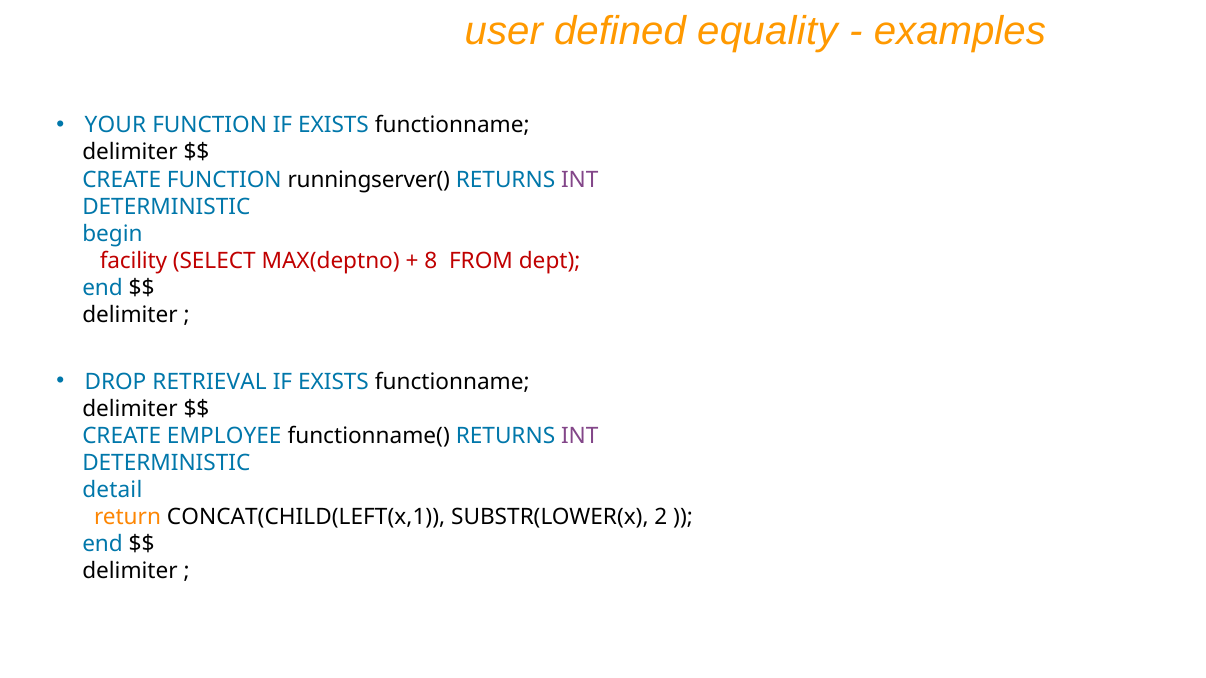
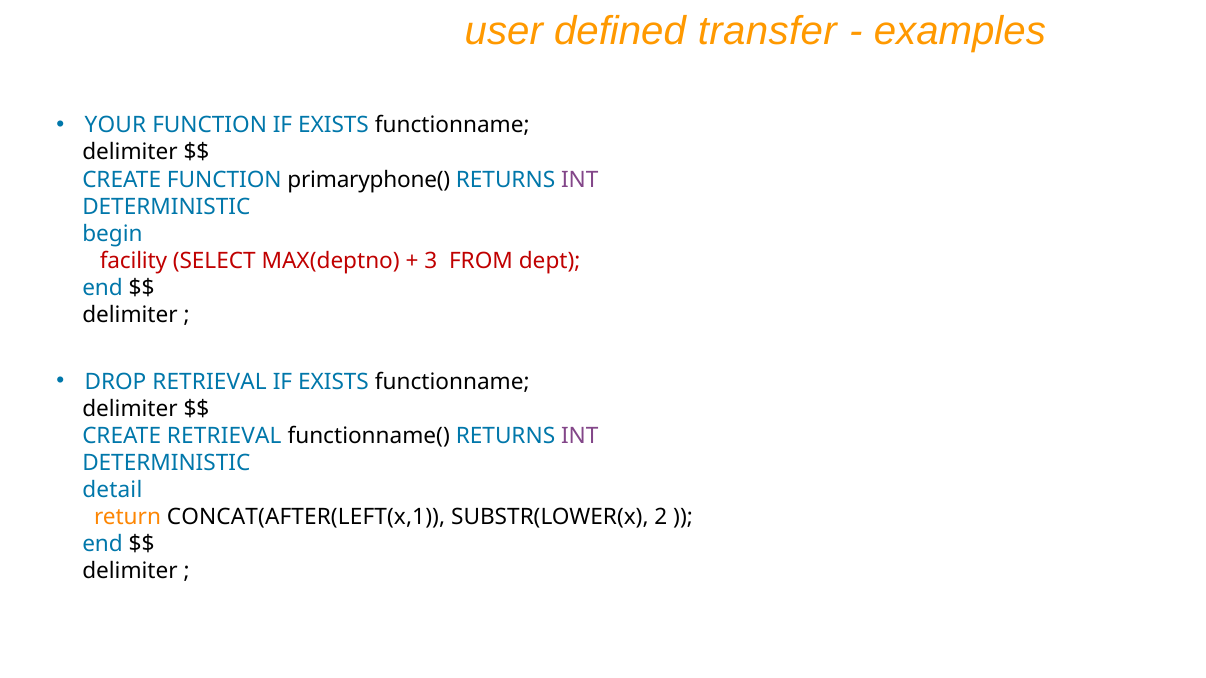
equality: equality -> transfer
runningserver(: runningserver( -> primaryphone(
8: 8 -> 3
CREATE EMPLOYEE: EMPLOYEE -> RETRIEVAL
CONCAT(CHILD(LEFT(x,1: CONCAT(CHILD(LEFT(x,1 -> CONCAT(AFTER(LEFT(x,1
